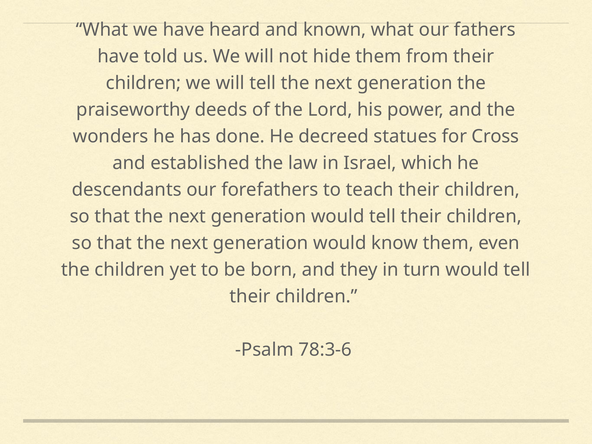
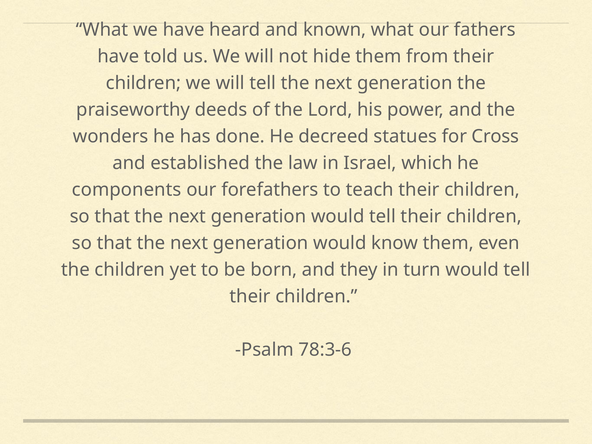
descendants: descendants -> components
